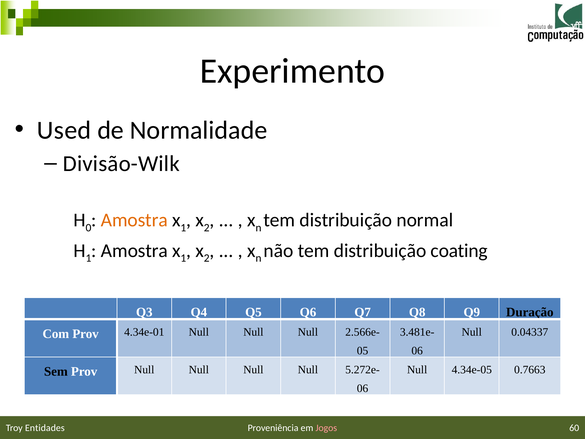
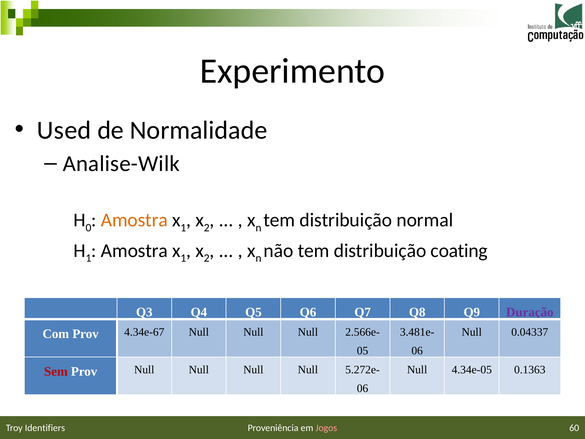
Divisão-Wilk: Divisão-Wilk -> Analise-Wilk
Duração colour: black -> purple
4.34e-01: 4.34e-01 -> 4.34e-67
0.7663: 0.7663 -> 0.1363
Sem colour: black -> red
Entidades: Entidades -> Identifiers
